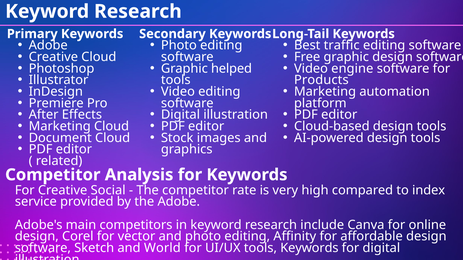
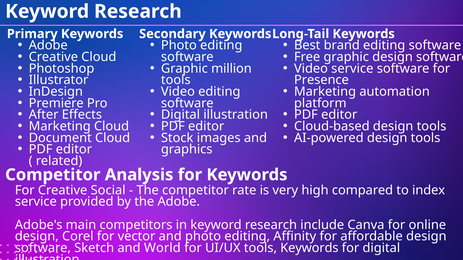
traffic: traffic -> brand
helped: helped -> million
Video engine: engine -> service
Products: Products -> Presence
